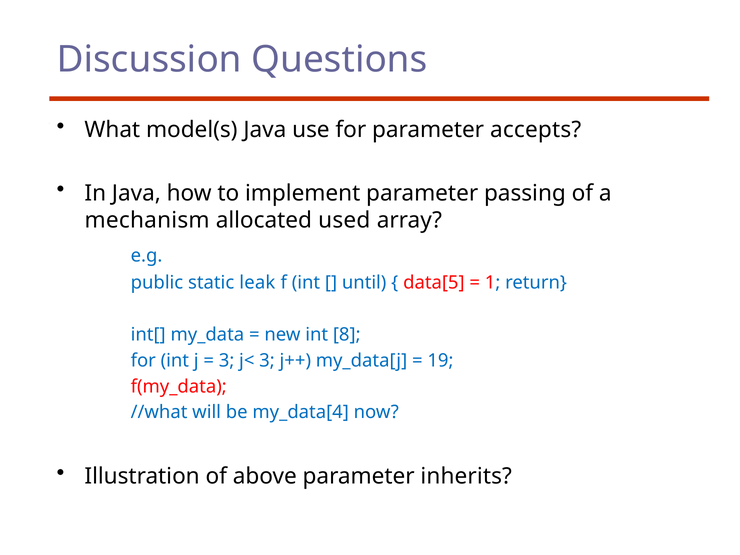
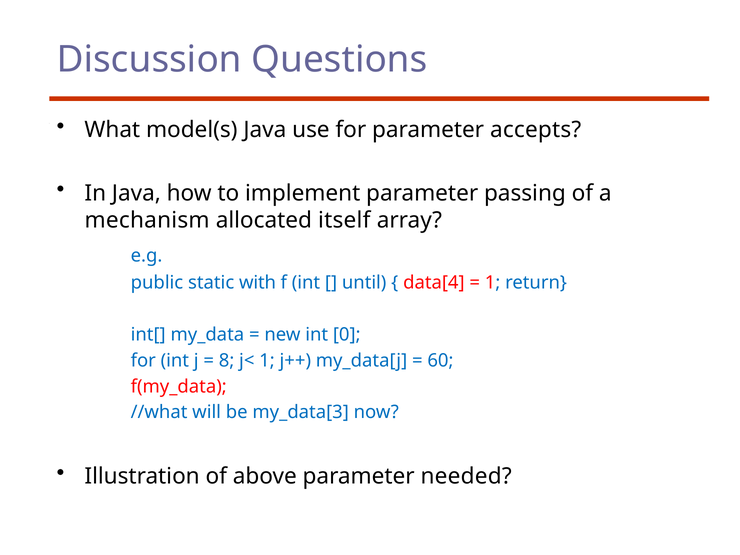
used: used -> itself
leak: leak -> with
data[5: data[5 -> data[4
8: 8 -> 0
3 at (227, 361): 3 -> 8
j< 3: 3 -> 1
19: 19 -> 60
my_data[4: my_data[4 -> my_data[3
inherits: inherits -> needed
